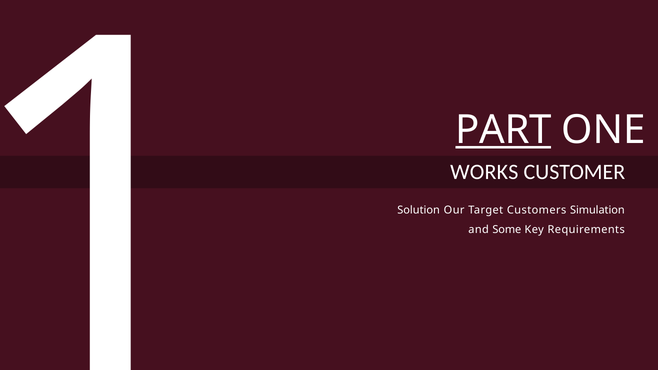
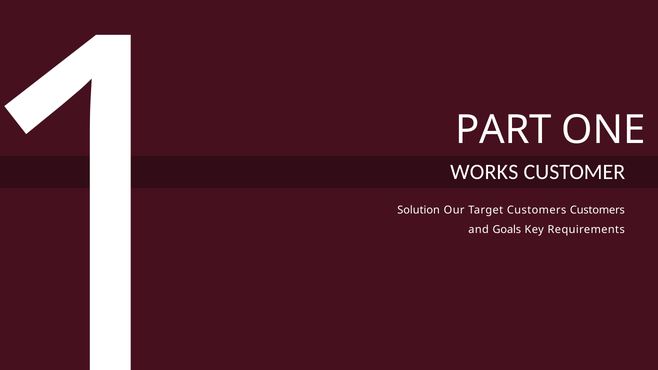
PART underline: present -> none
Customers Simulation: Simulation -> Customers
Some: Some -> Goals
